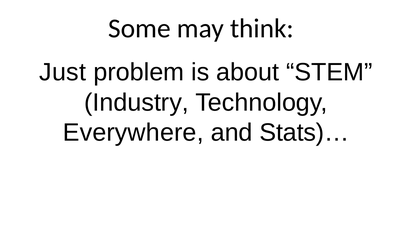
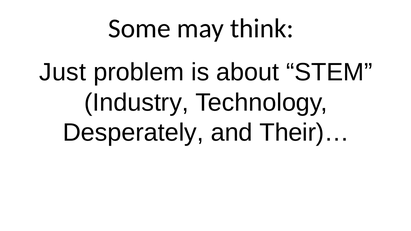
Everywhere: Everywhere -> Desperately
Stats)…: Stats)… -> Their)…
